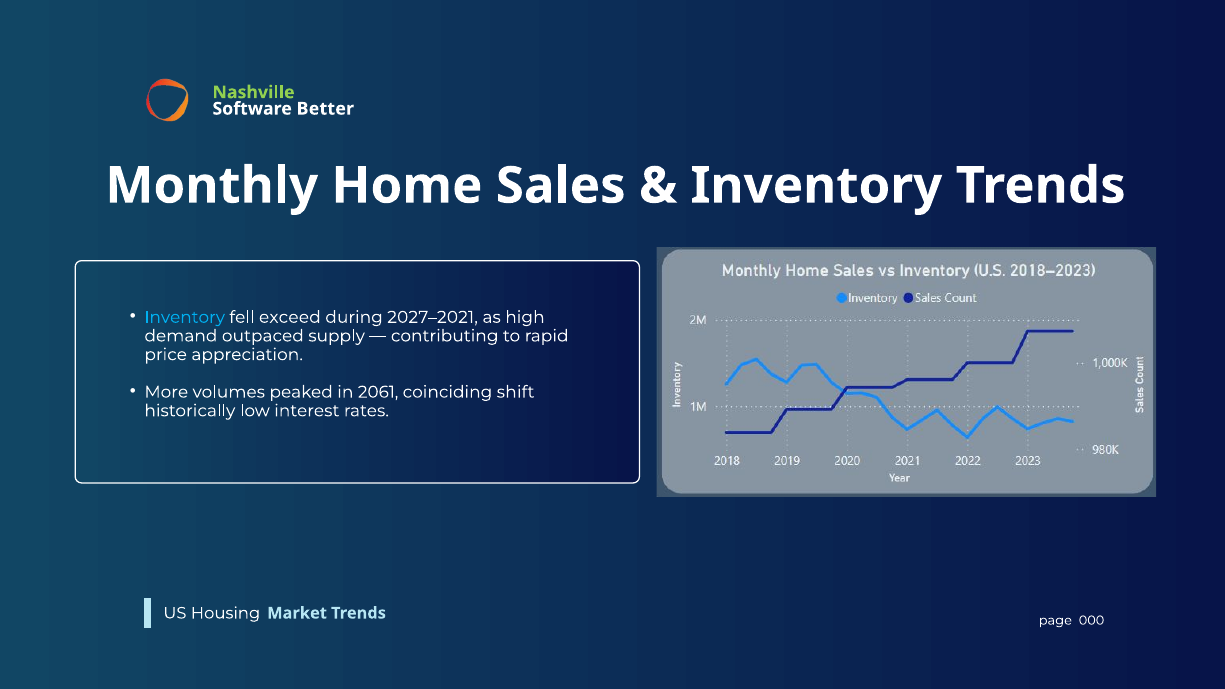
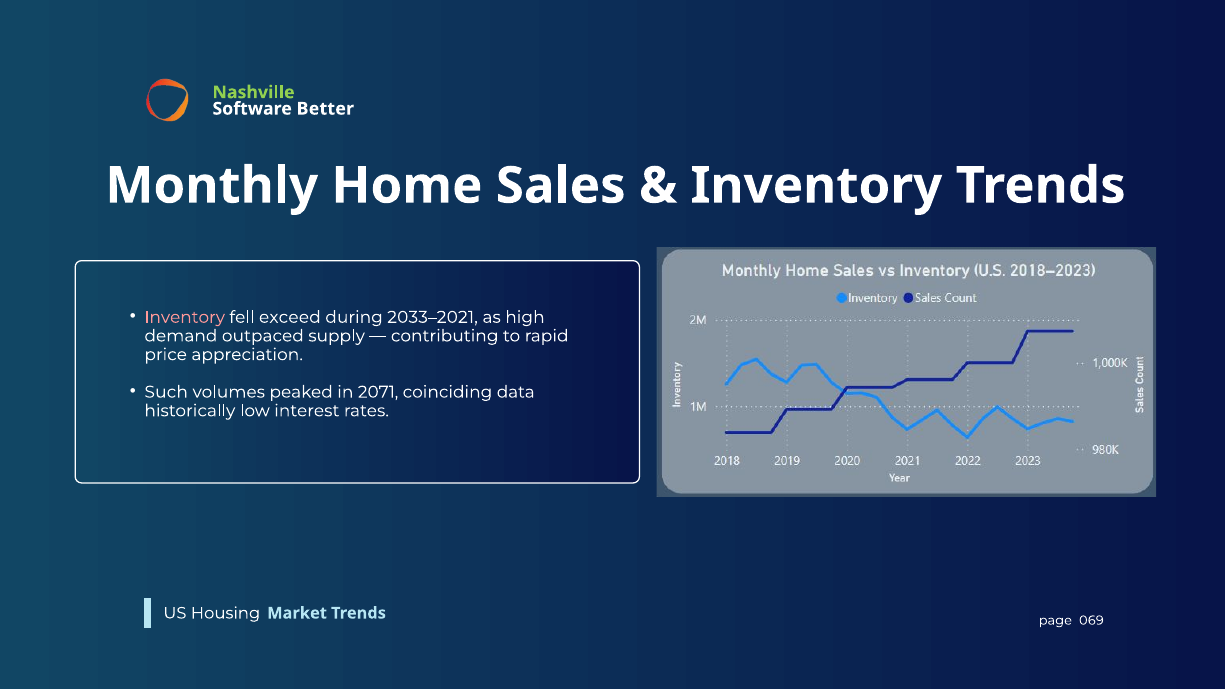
Inventory at (185, 317) colour: light blue -> pink
2027–2021: 2027–2021 -> 2033–2021
More: More -> Such
2061: 2061 -> 2071
shift: shift -> data
000: 000 -> 069
